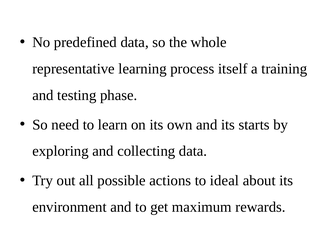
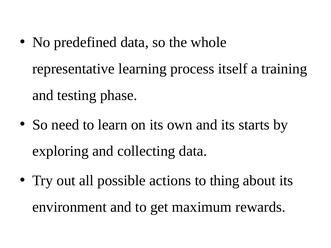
ideal: ideal -> thing
